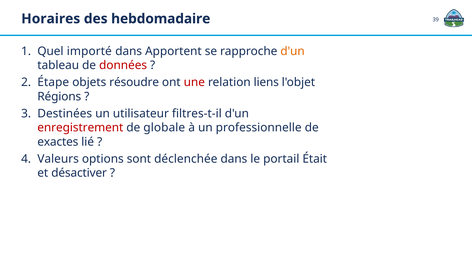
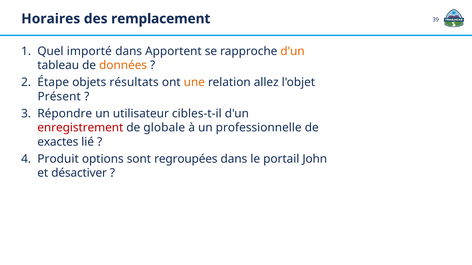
hebdomadaire: hebdomadaire -> remplacement
données colour: red -> orange
résoudre: résoudre -> résultats
une colour: red -> orange
liens: liens -> allez
Régions: Régions -> Présent
Destinées: Destinées -> Répondre
filtres-t-il: filtres-t-il -> cibles-t-il
Valeurs: Valeurs -> Produit
déclenchée: déclenchée -> regroupées
Était: Était -> John
